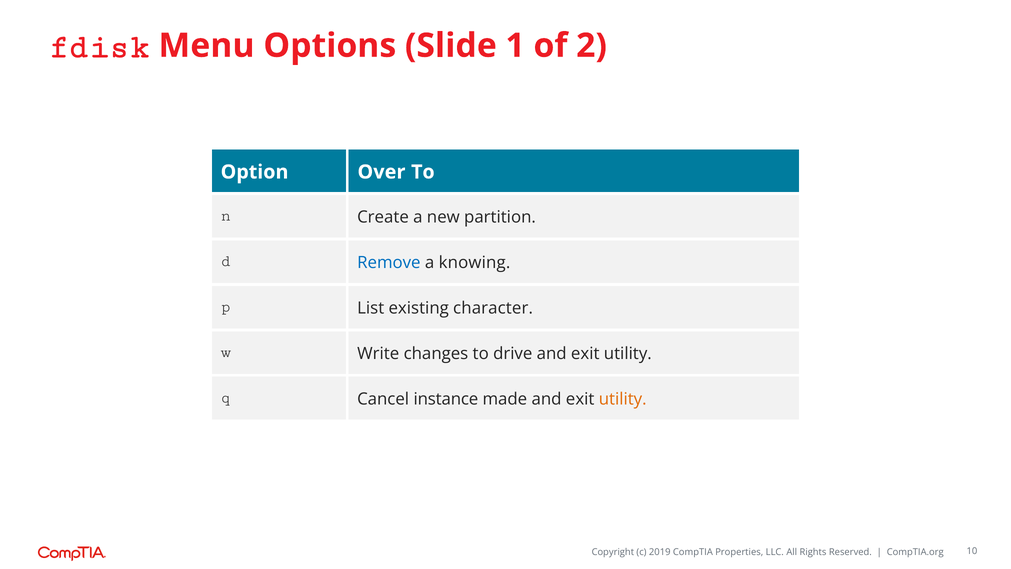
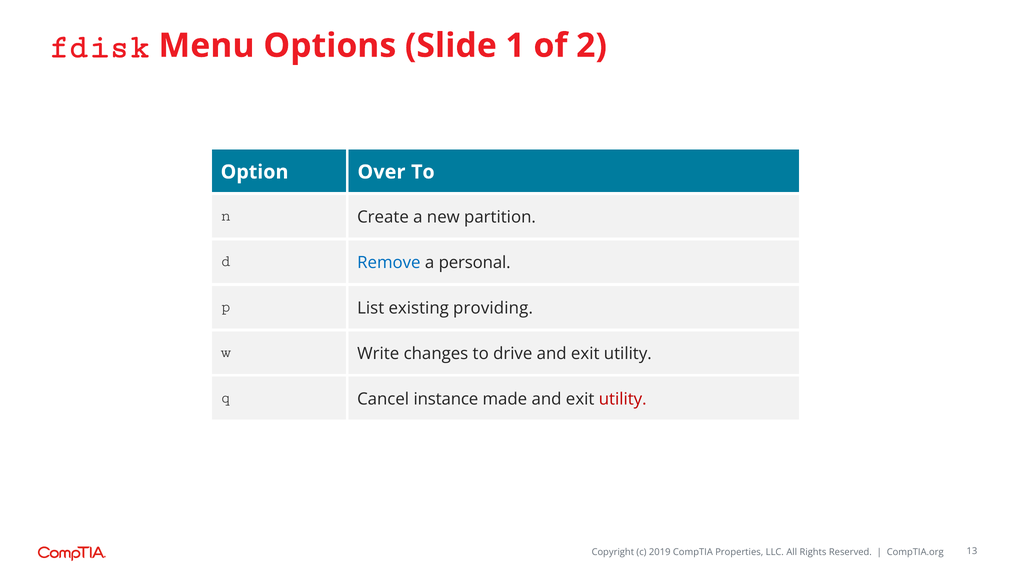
knowing: knowing -> personal
character: character -> providing
utility at (623, 399) colour: orange -> red
10: 10 -> 13
